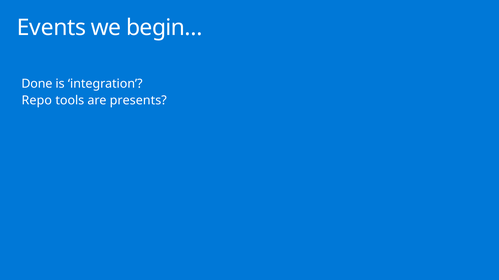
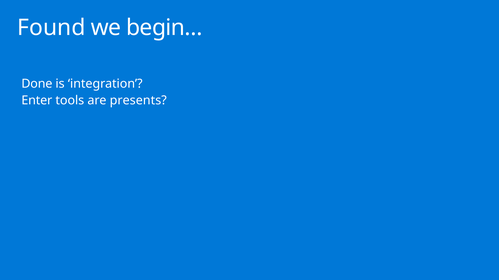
Events: Events -> Found
Repo: Repo -> Enter
